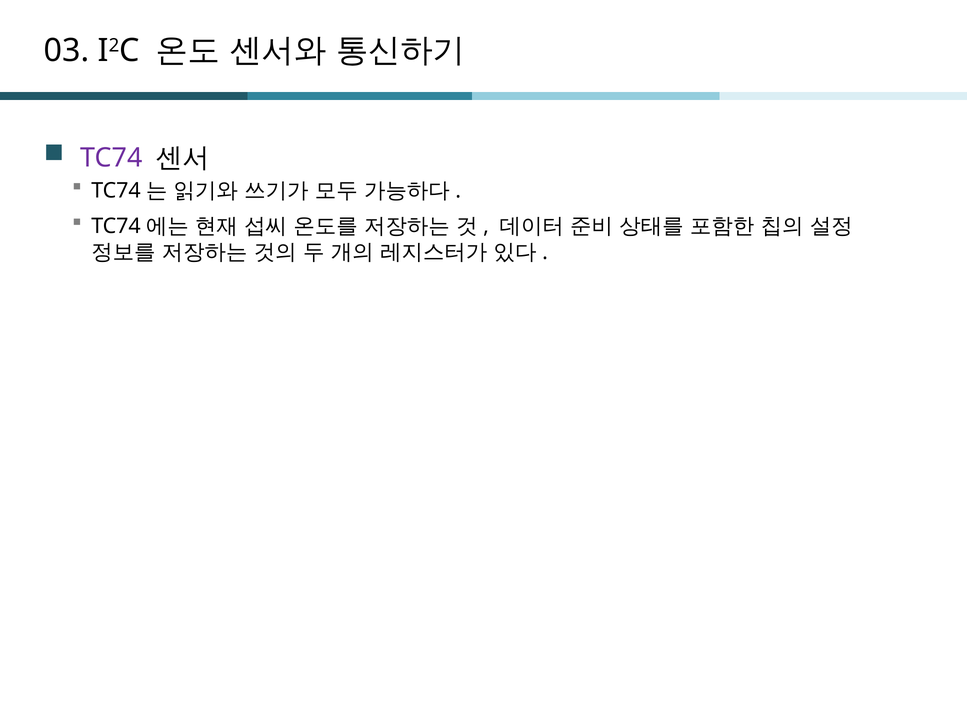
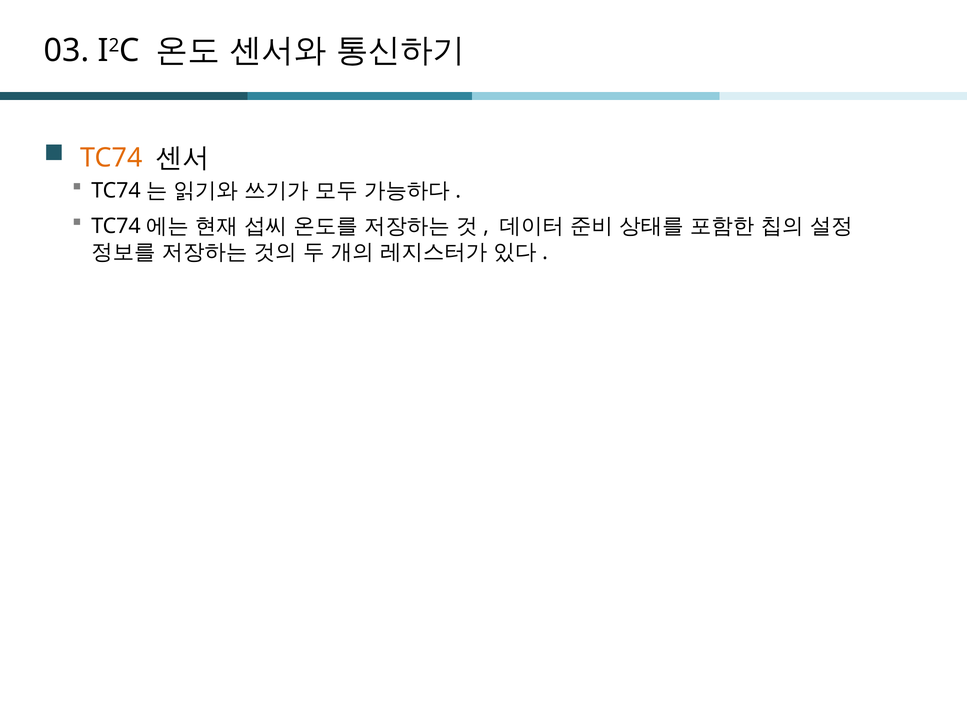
TC74 colour: purple -> orange
